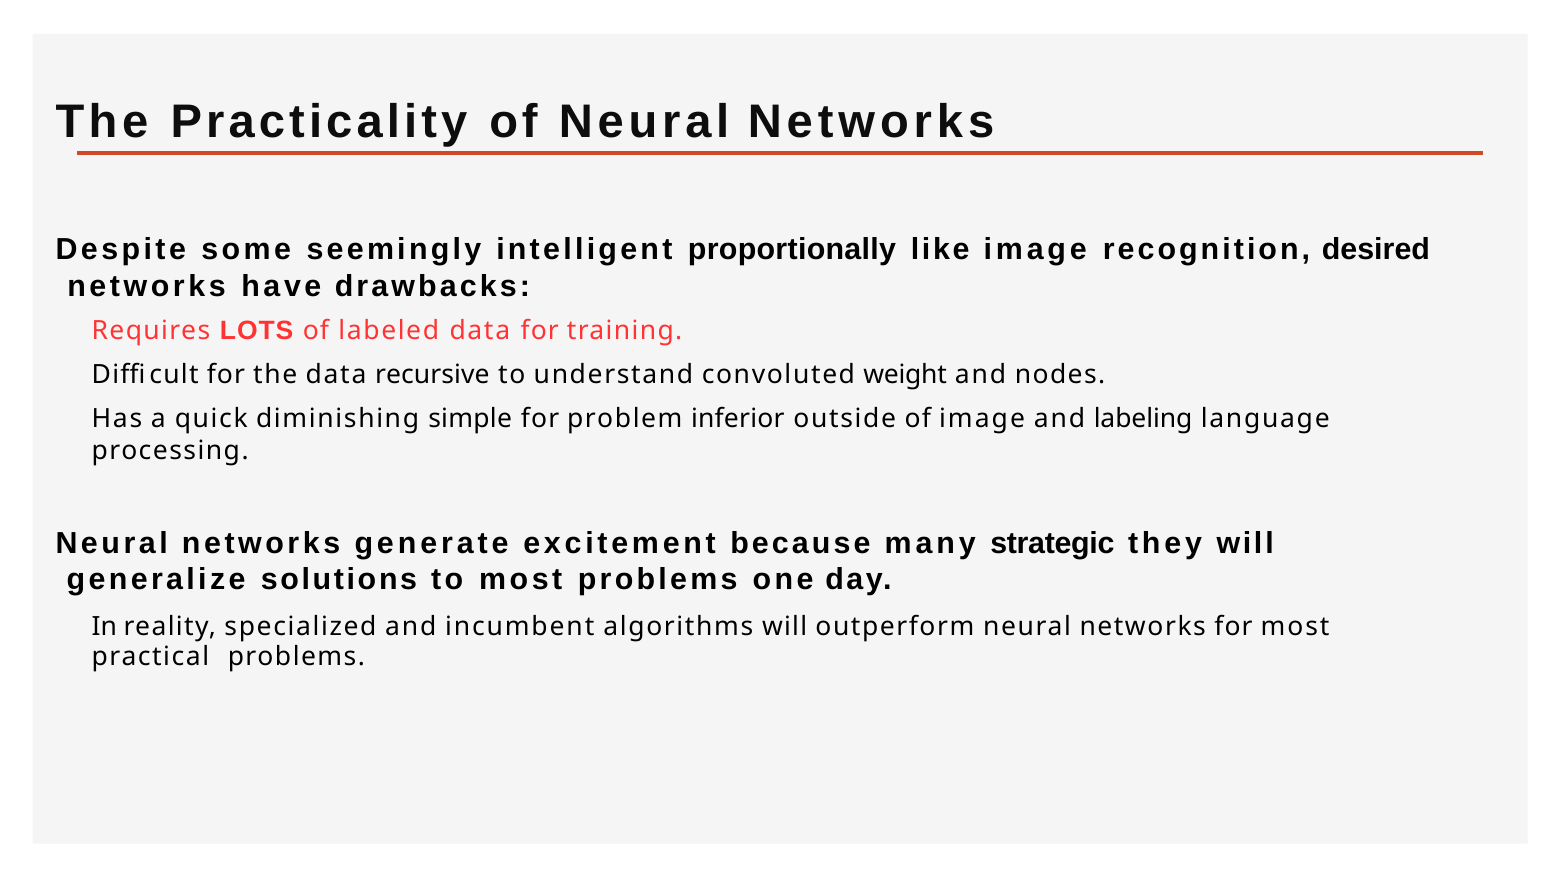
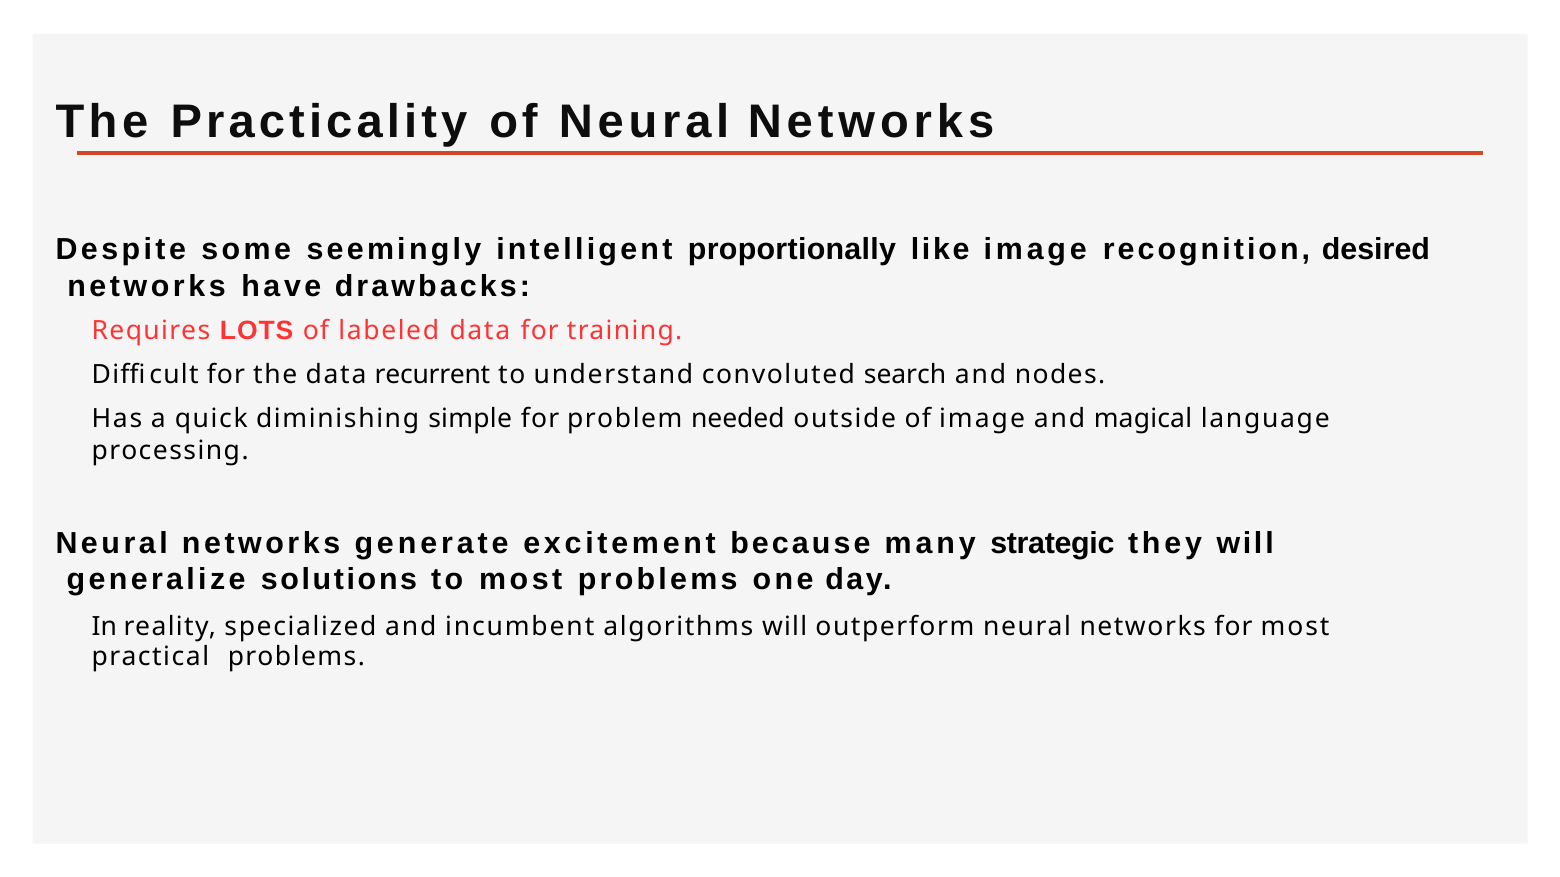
recursive: recursive -> recurrent
weight: weight -> search
inferior: inferior -> needed
labeling: labeling -> magical
